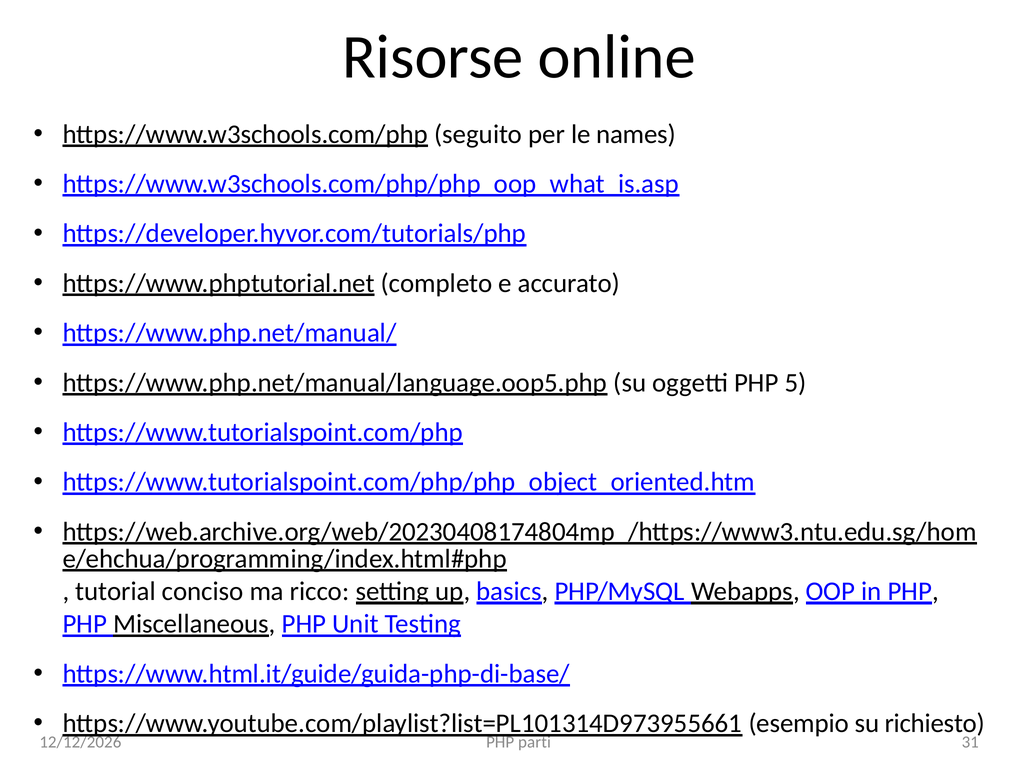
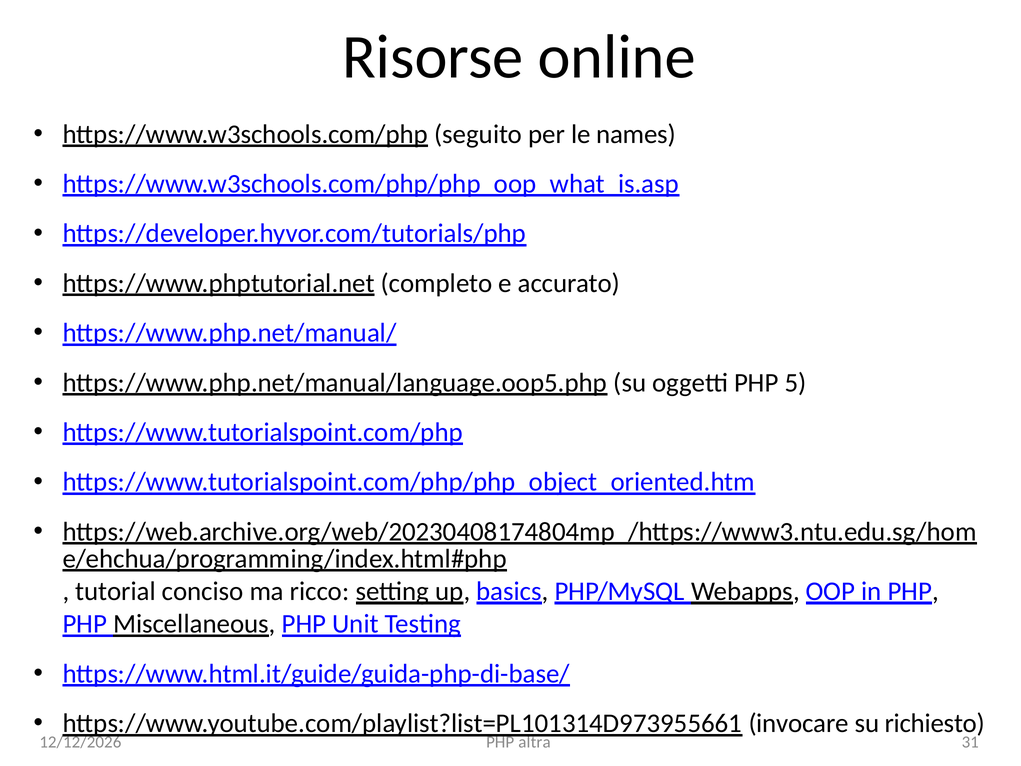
esempio: esempio -> invocare
parti: parti -> altra
